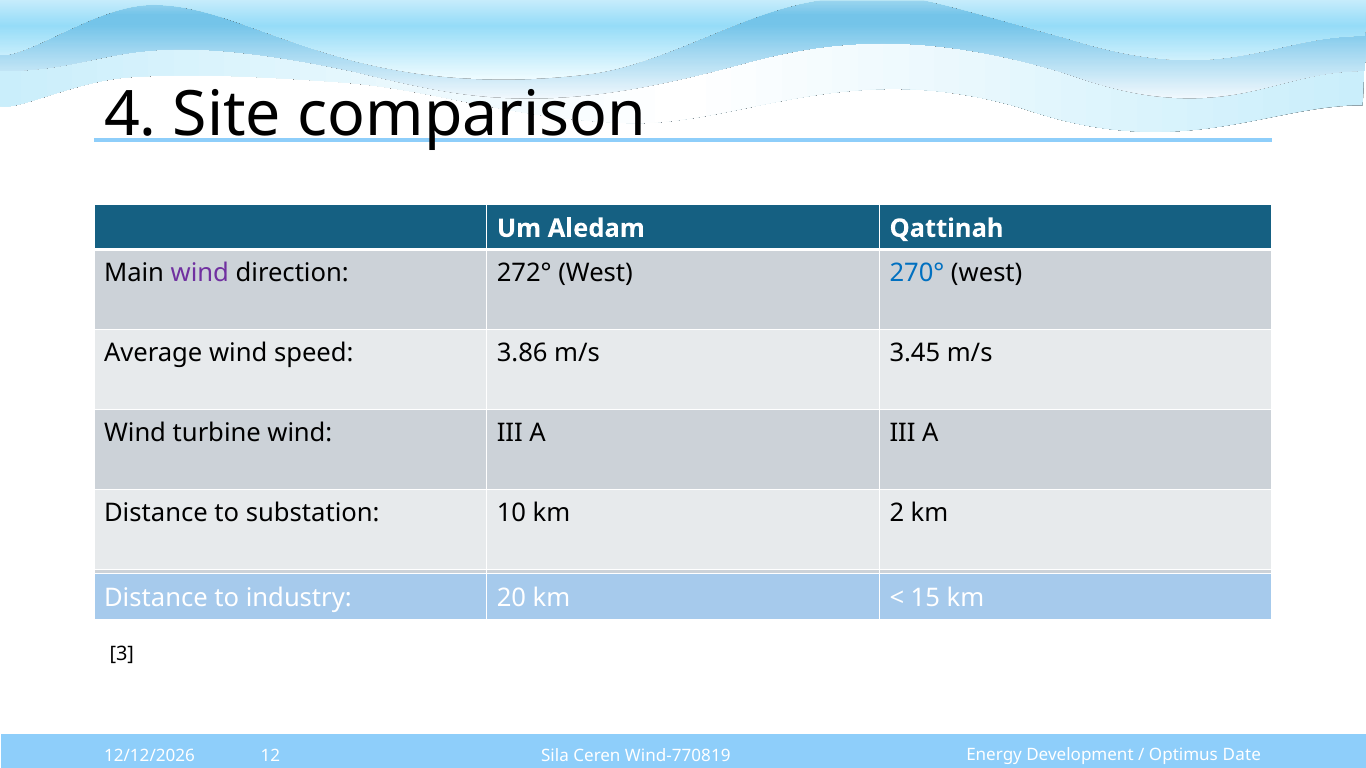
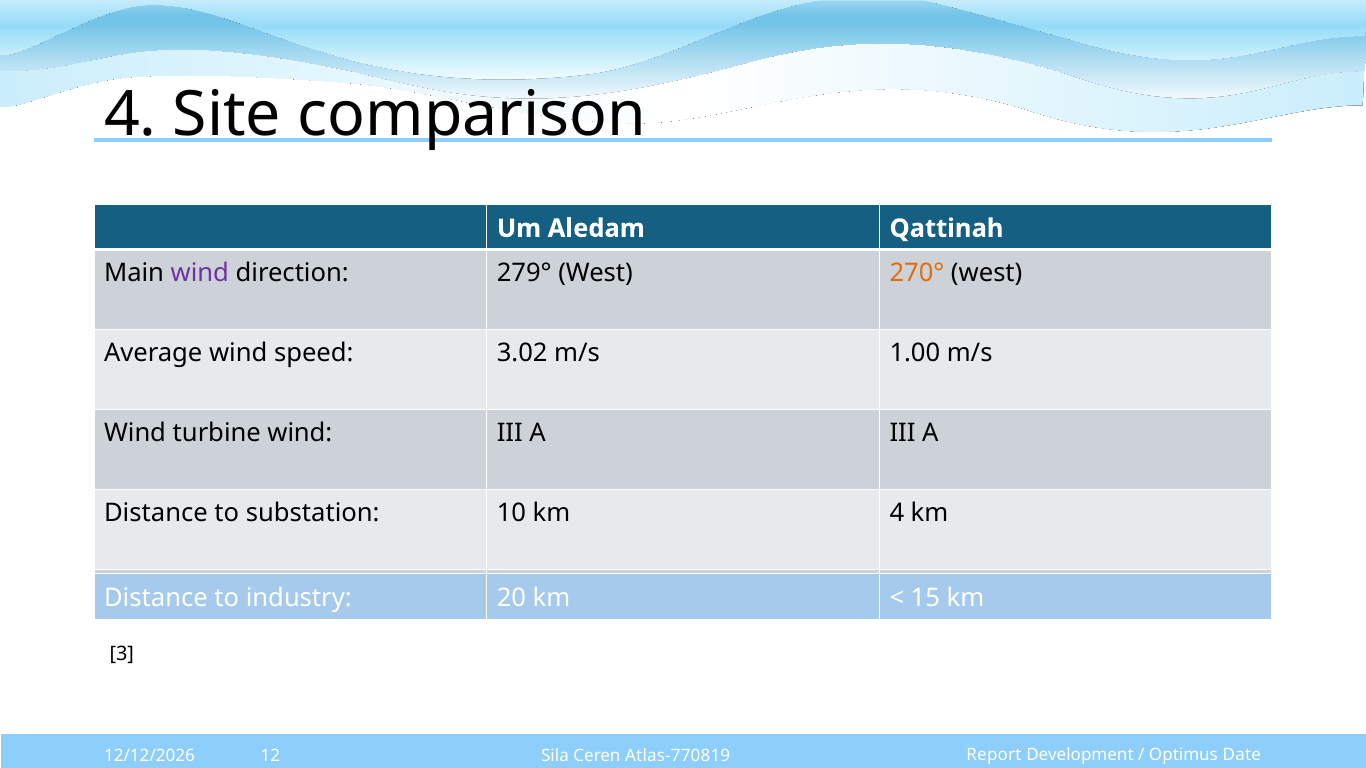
272°: 272° -> 279°
270° colour: blue -> orange
3.86: 3.86 -> 3.02
3.45: 3.45 -> 1.00
km 2: 2 -> 4
Wind-770819: Wind-770819 -> Atlas-770819
Energy: Energy -> Report
